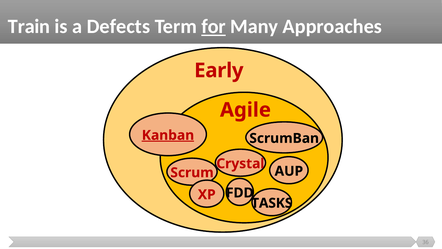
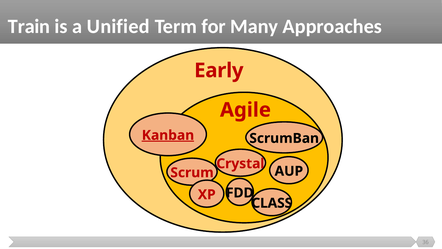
Defects: Defects -> Unified
for underline: present -> none
TASKS: TASKS -> CLASS
